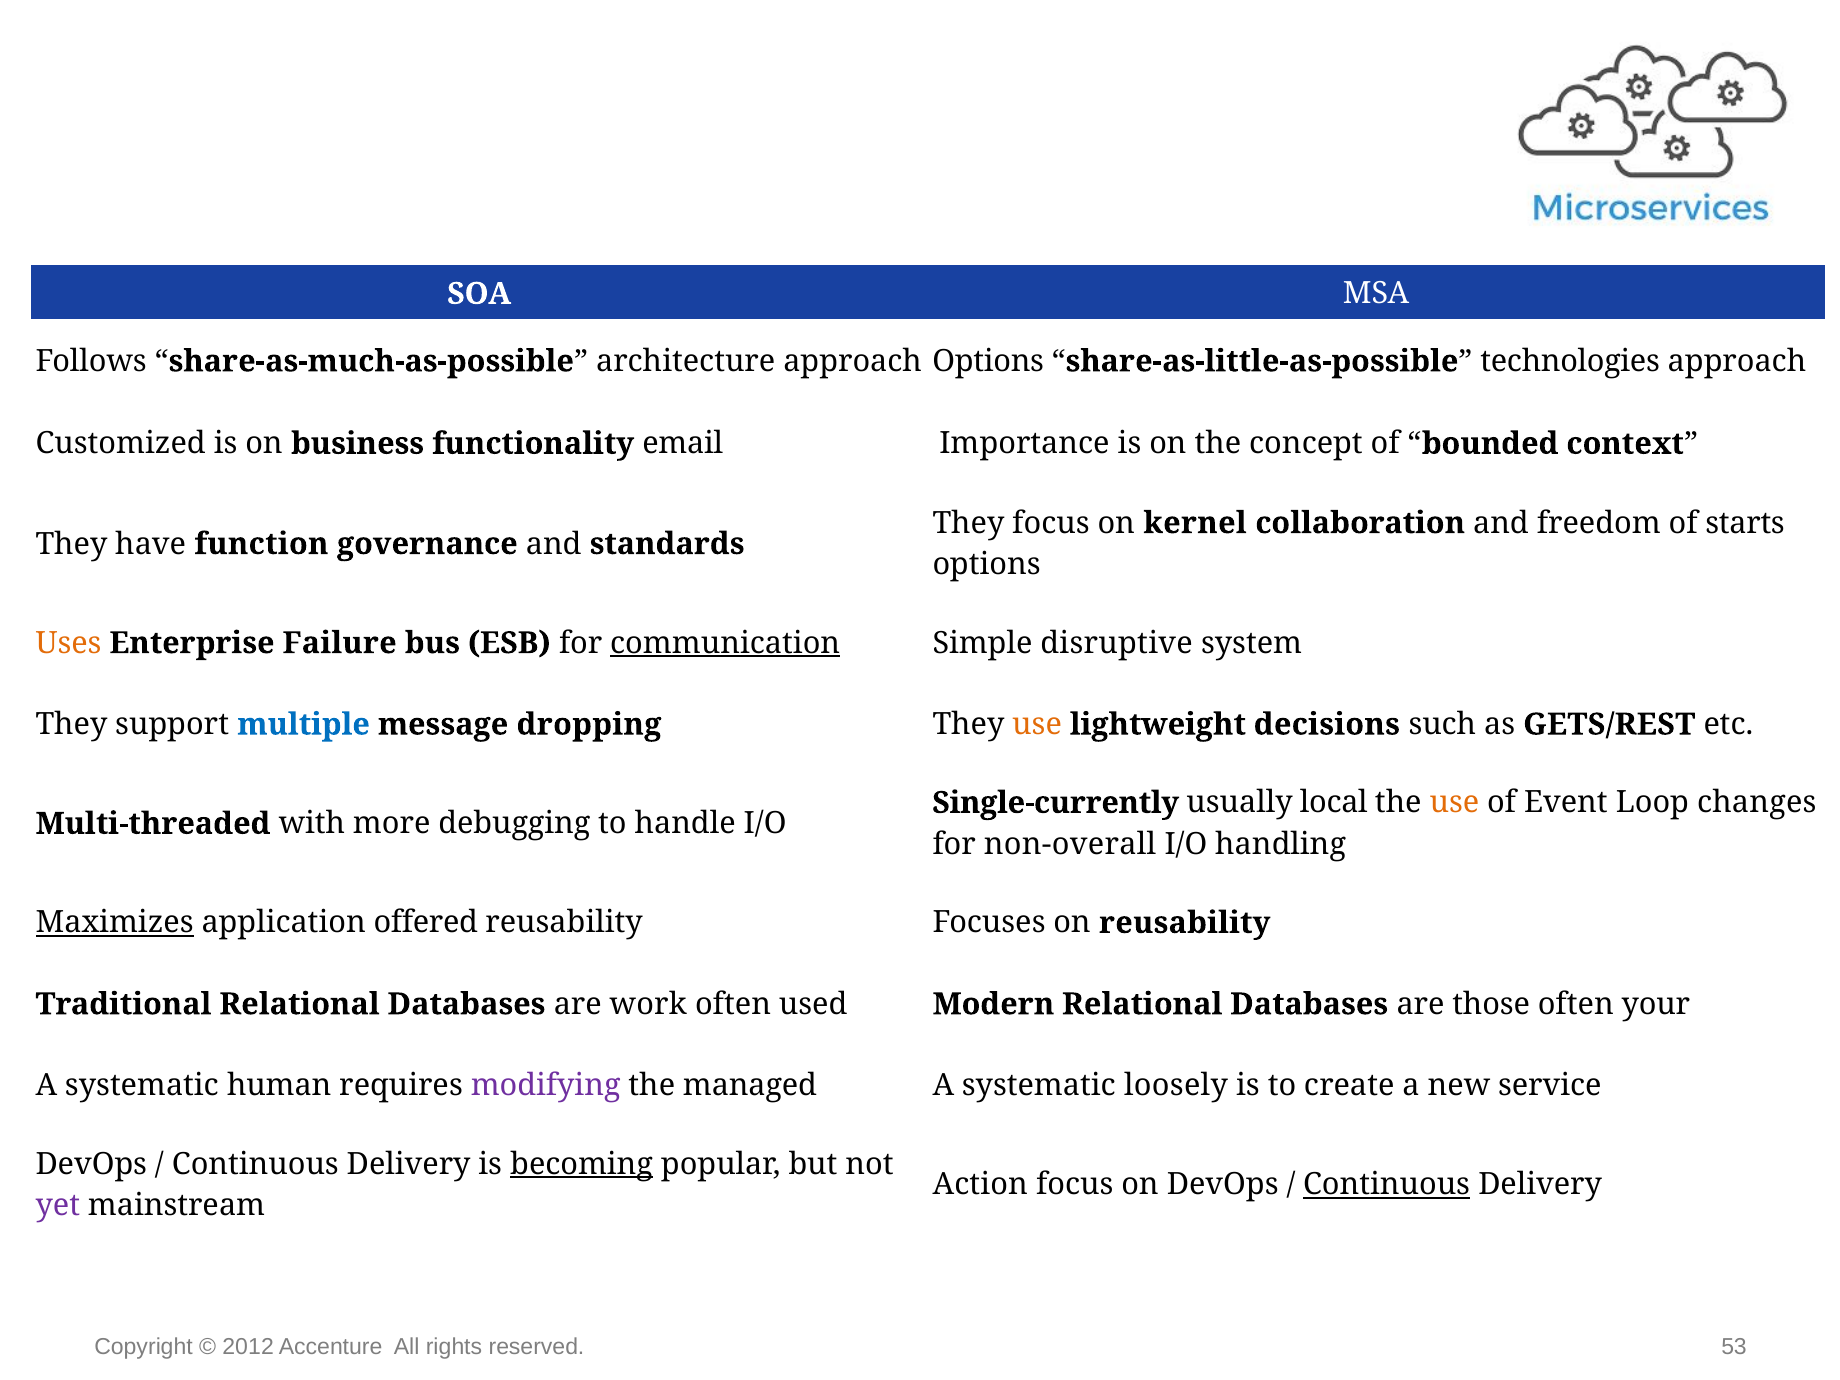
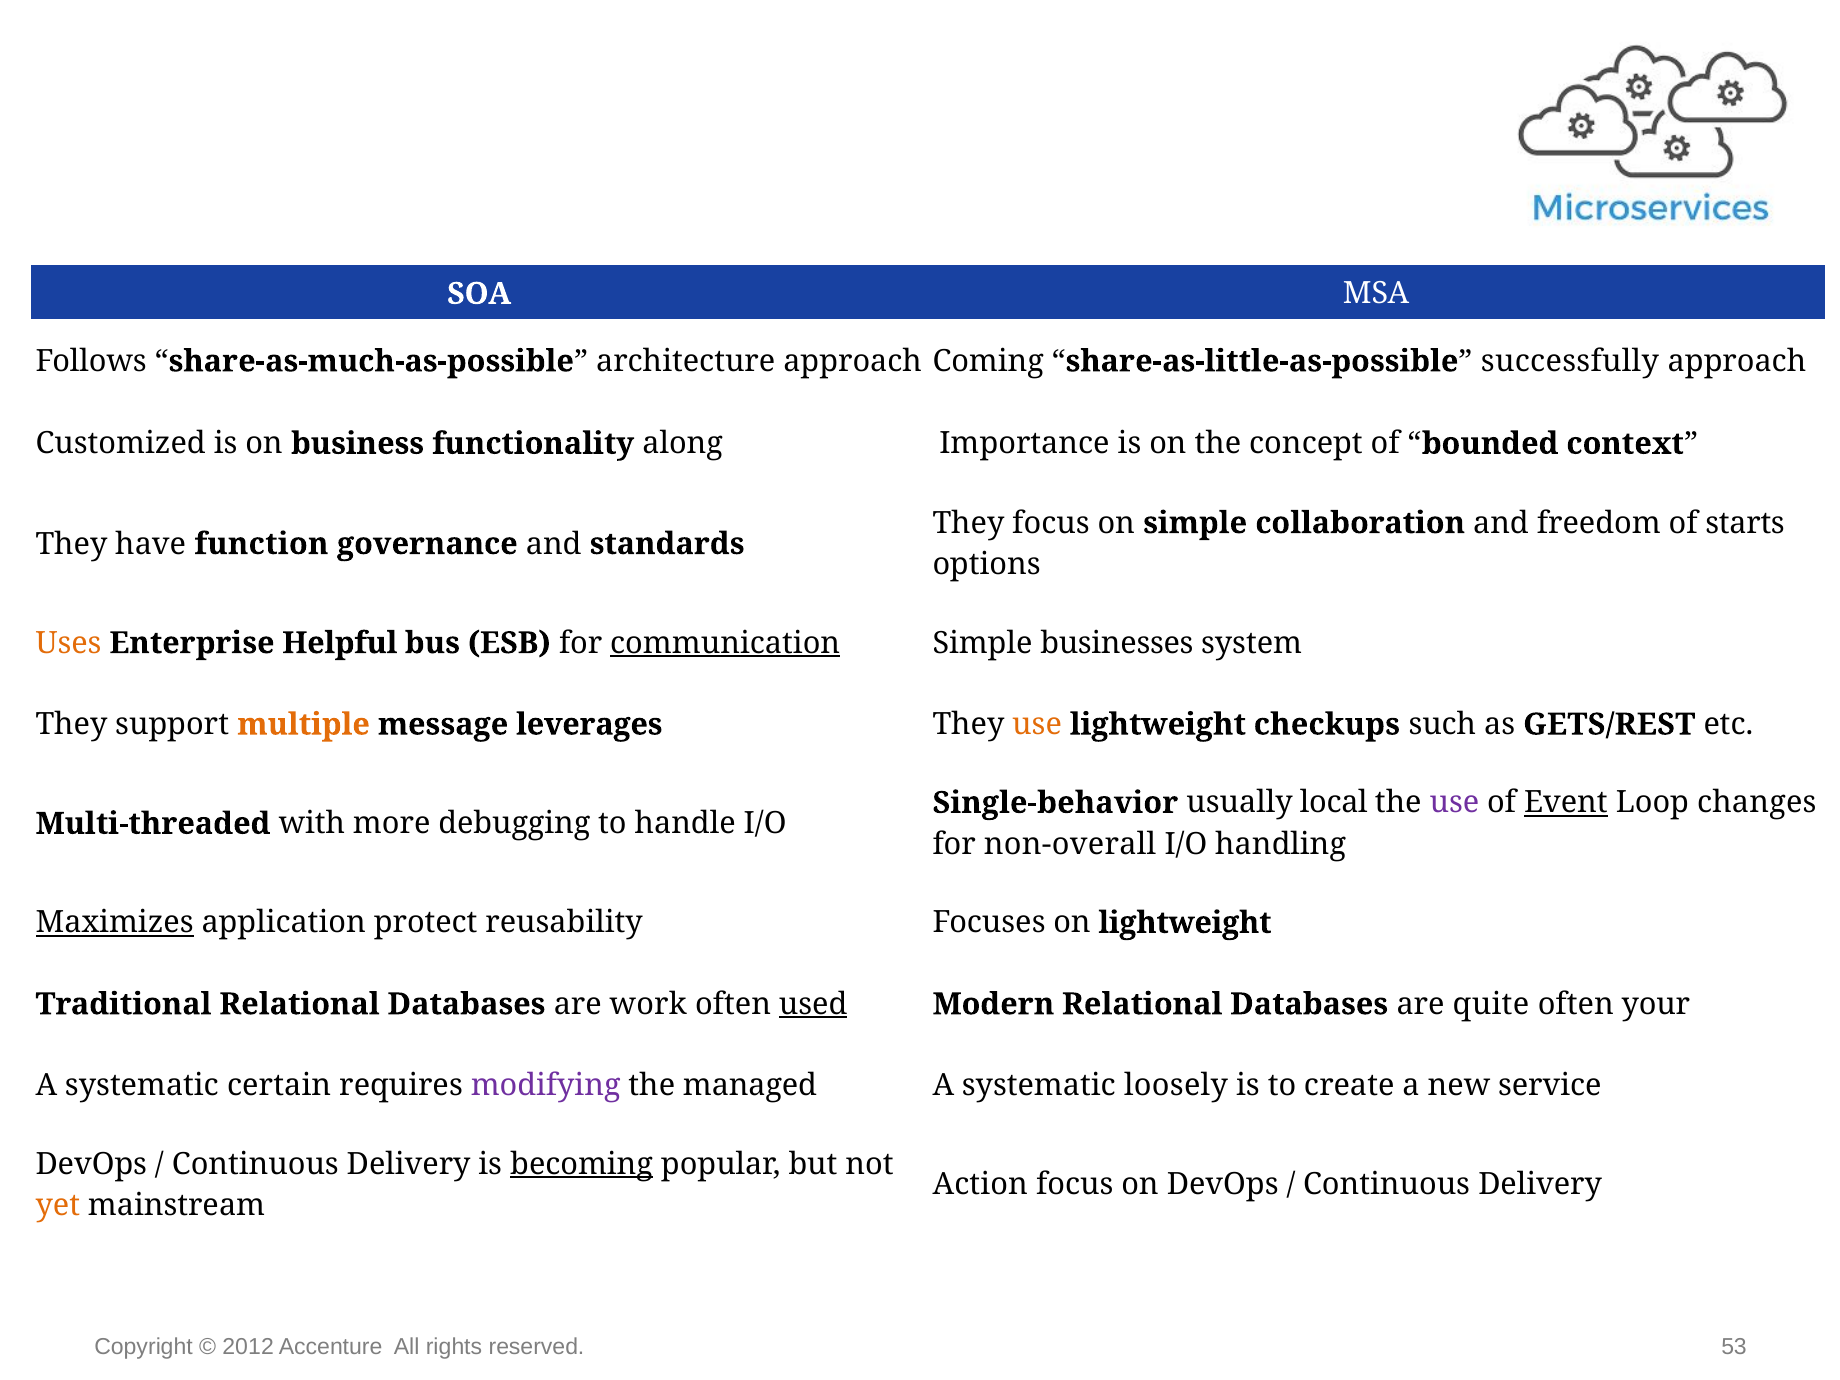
approach Options: Options -> Coming
technologies: technologies -> successfully
email: email -> along
on kernel: kernel -> simple
Failure: Failure -> Helpful
disruptive: disruptive -> businesses
multiple colour: blue -> orange
dropping: dropping -> leverages
decisions: decisions -> checkups
Single-currently: Single-currently -> Single-behavior
use at (1454, 803) colour: orange -> purple
Event underline: none -> present
offered: offered -> protect
on reusability: reusability -> lightweight
used underline: none -> present
those: those -> quite
human: human -> certain
Continuous at (1387, 1185) underline: present -> none
yet colour: purple -> orange
